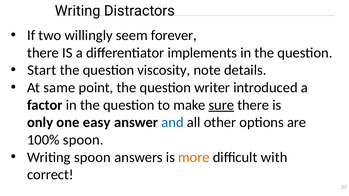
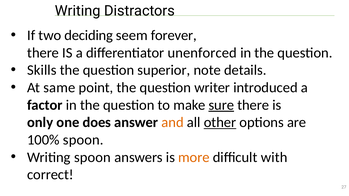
willingly: willingly -> deciding
implements: implements -> unenforced
Start: Start -> Skills
viscosity: viscosity -> superior
easy: easy -> does
and colour: blue -> orange
other underline: none -> present
